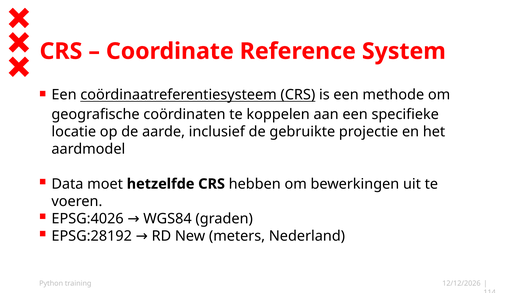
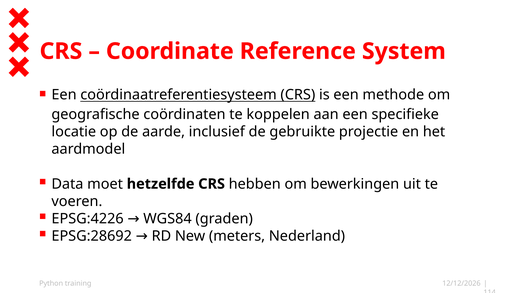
EPSG:4026: EPSG:4026 -> EPSG:4226
EPSG:28192: EPSG:28192 -> EPSG:28692
